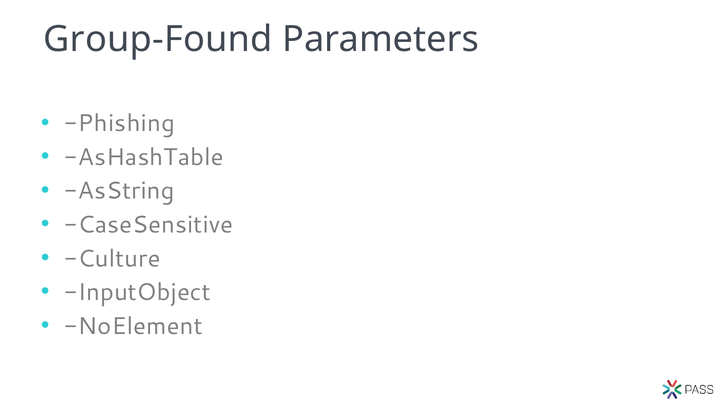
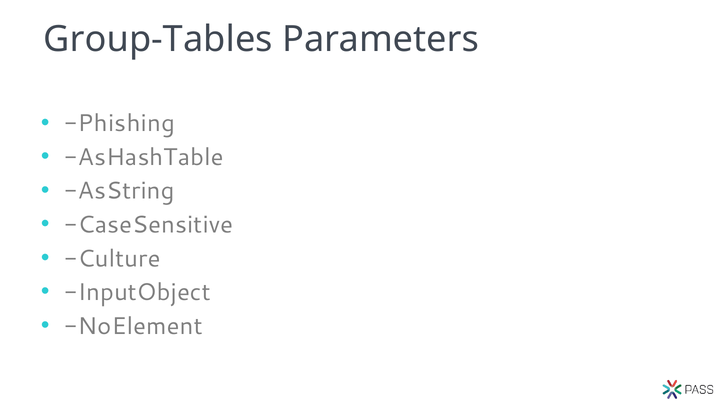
Group-Found: Group-Found -> Group-Tables
